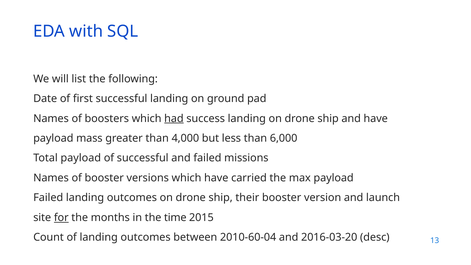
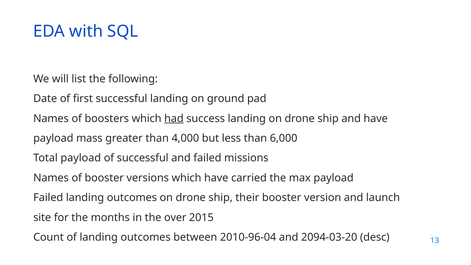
for underline: present -> none
time: time -> over
2010-60-04: 2010-60-04 -> 2010-96-04
2016-03-20: 2016-03-20 -> 2094-03-20
